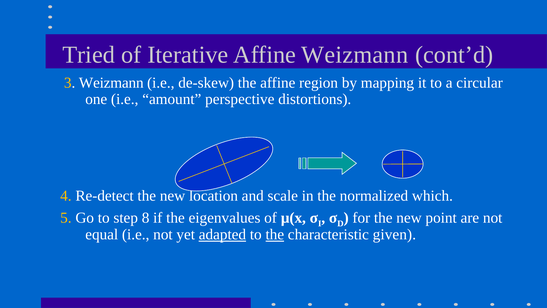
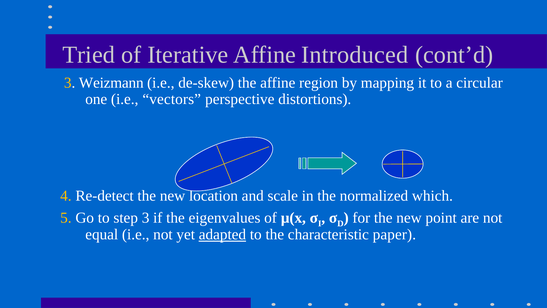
Affine Weizmann: Weizmann -> Introduced
amount: amount -> vectors
step 8: 8 -> 3
the at (275, 234) underline: present -> none
given: given -> paper
